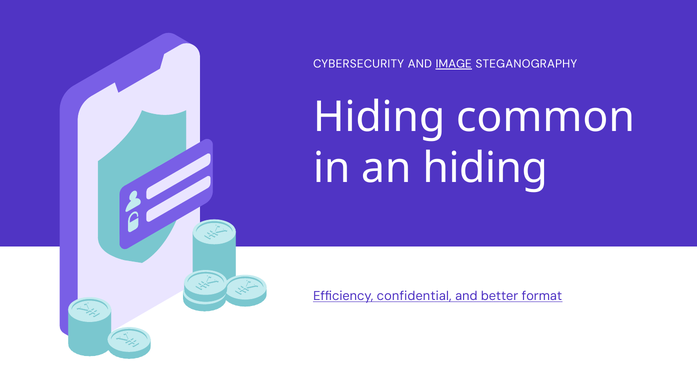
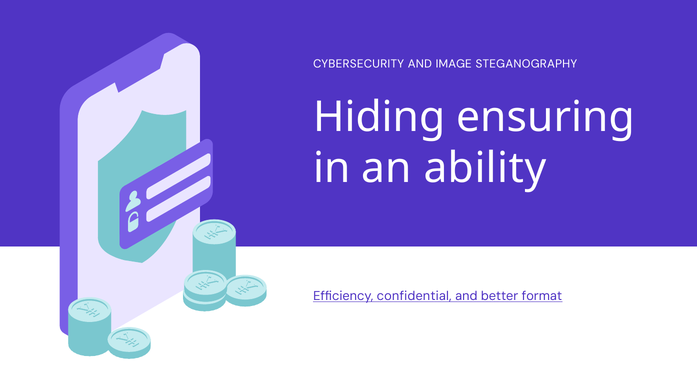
IMAGE underline: present -> none
common: common -> ensuring
an hiding: hiding -> ability
